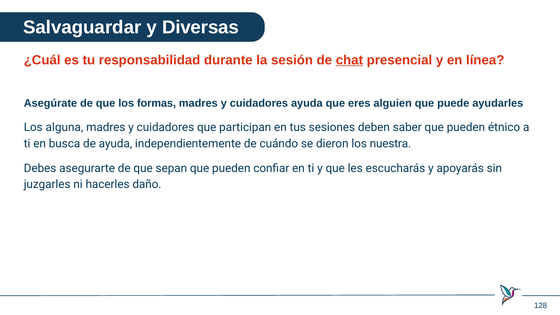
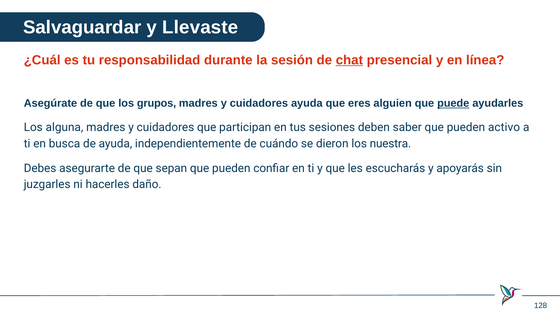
Diversas: Diversas -> Llevaste
formas: formas -> grupos
puede underline: none -> present
étnico: étnico -> activo
